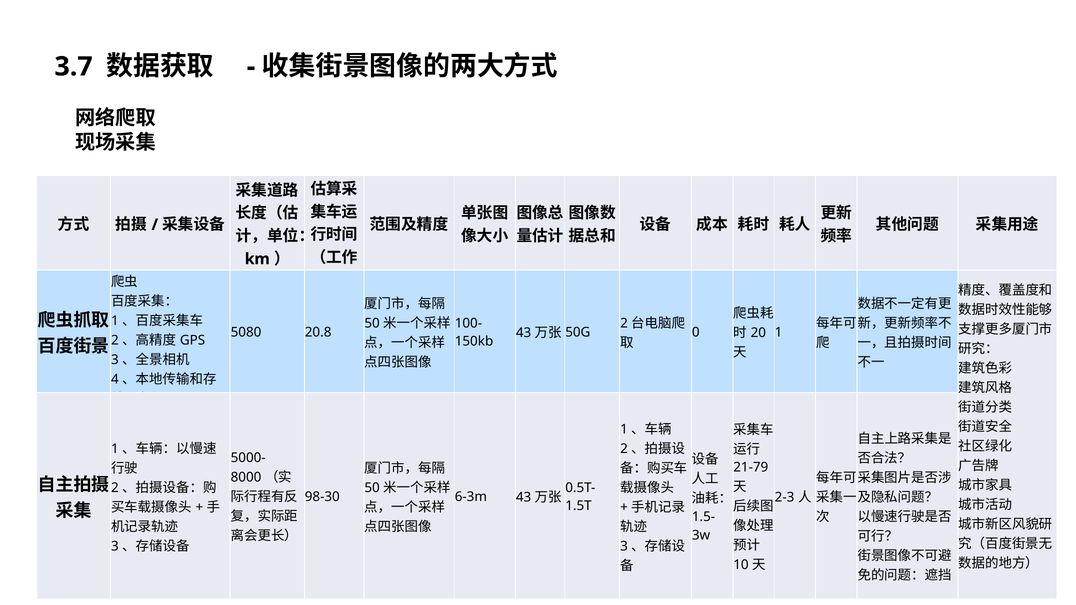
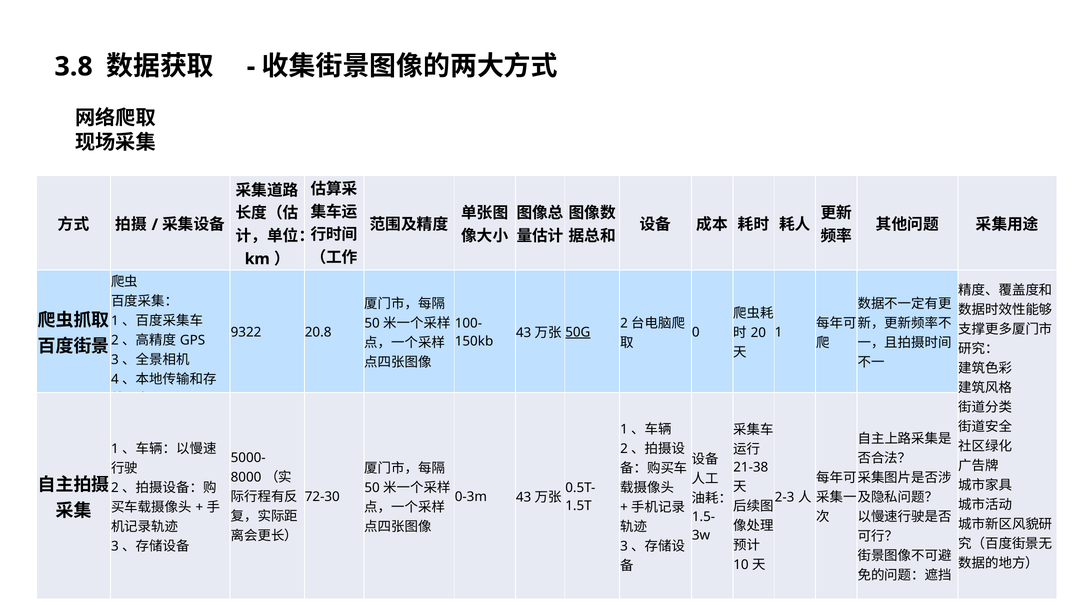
3.7: 3.7 -> 3.8
5080: 5080 -> 9322
50G underline: none -> present
21-79: 21-79 -> 21-38
98-30: 98-30 -> 72-30
6-3m: 6-3m -> 0-3m
